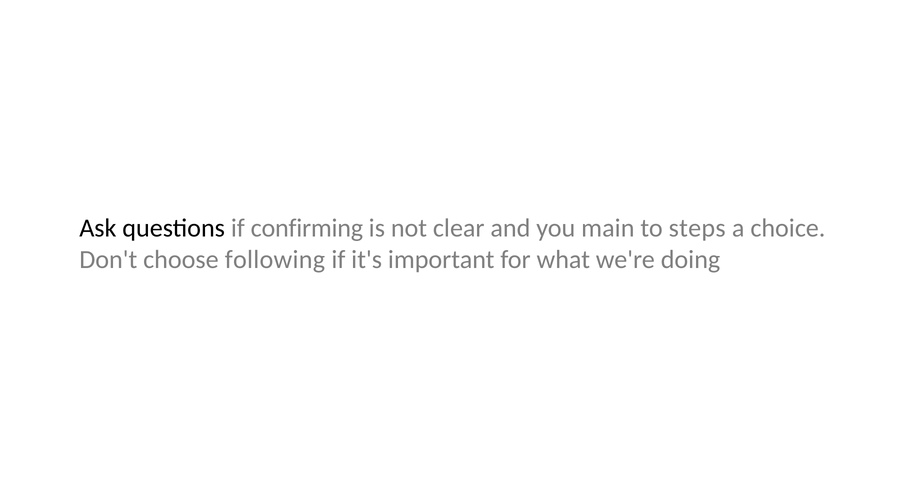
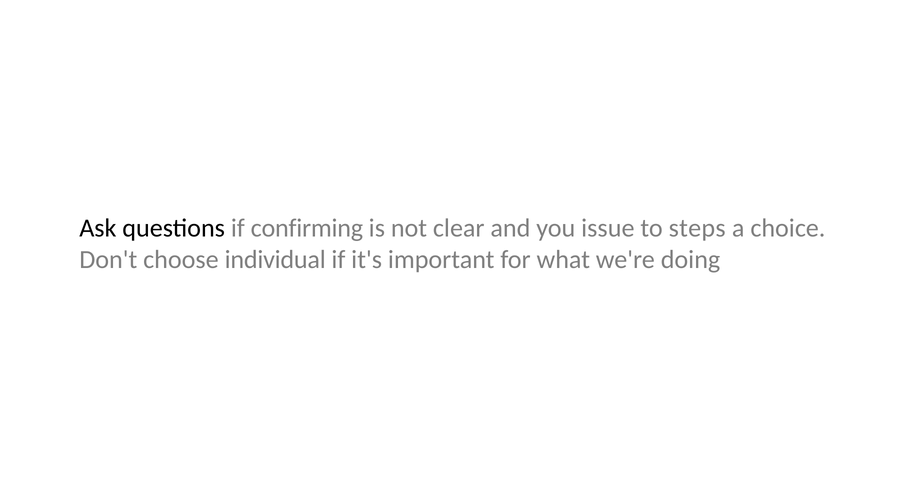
main: main -> issue
following: following -> individual
